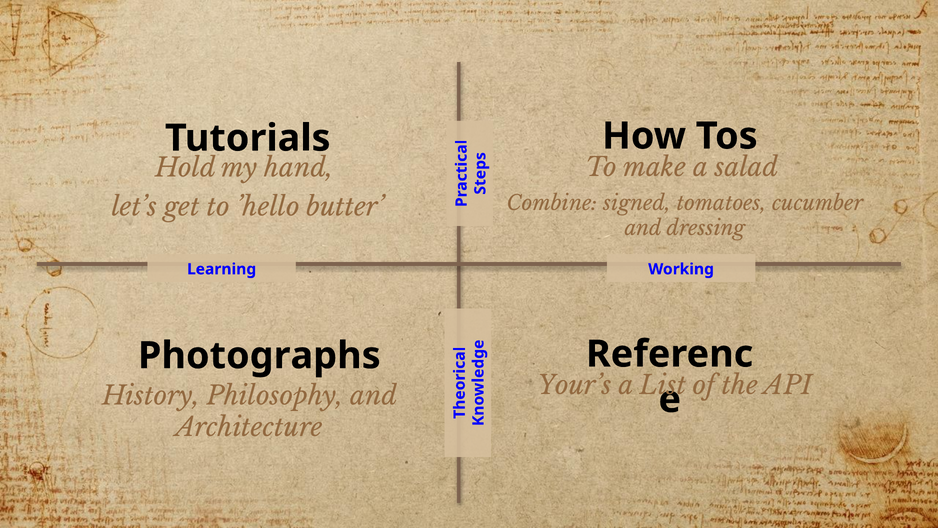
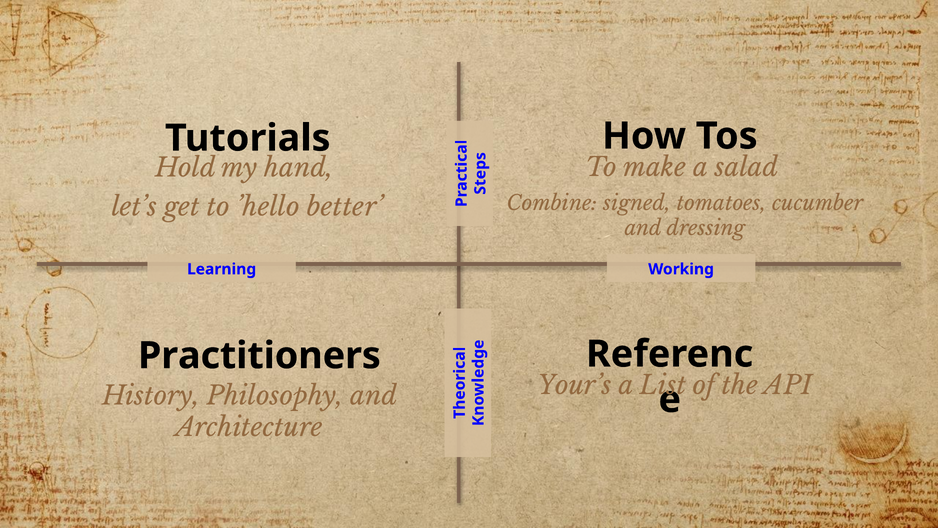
butter: butter -> better
Photographs: Photographs -> Practitioners
